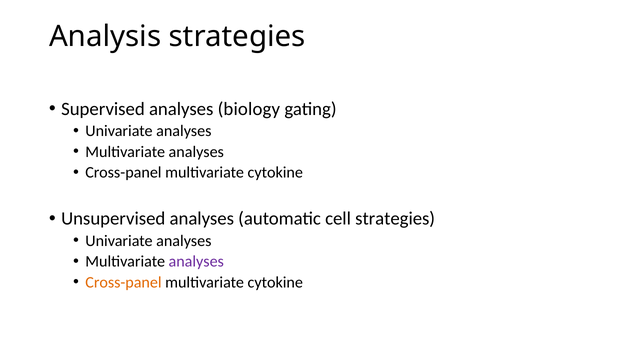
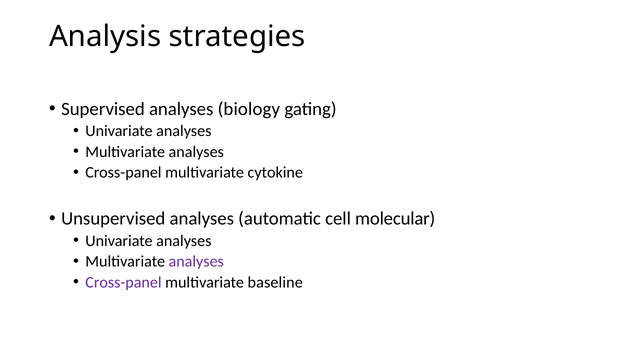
cell strategies: strategies -> molecular
Cross-panel at (123, 282) colour: orange -> purple
cytokine at (275, 282): cytokine -> baseline
